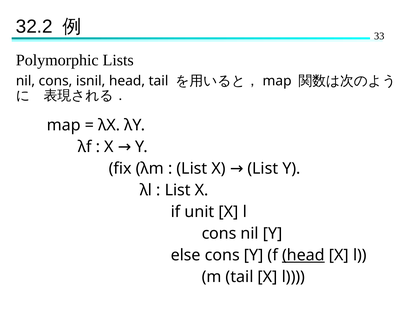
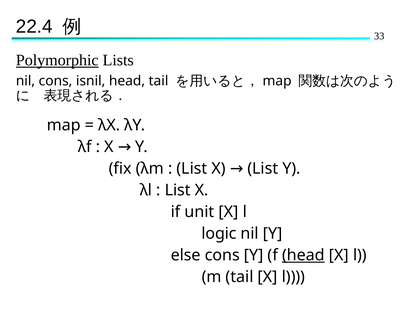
32.2: 32.2 -> 22.4
Polymorphic underline: none -> present
cons at (219, 233): cons -> logic
